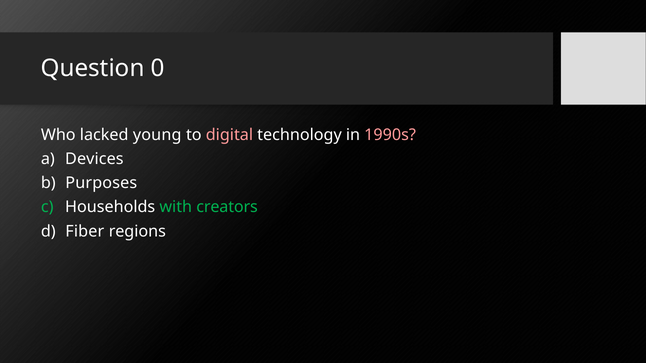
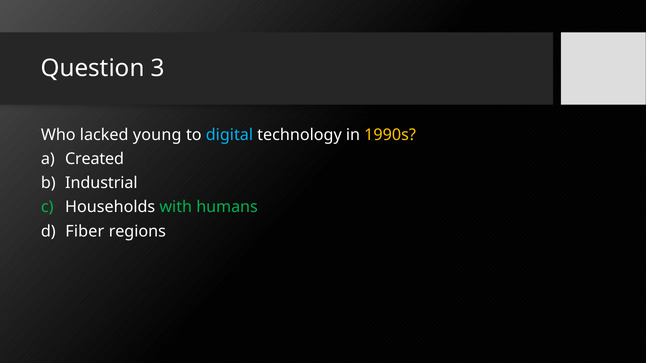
0: 0 -> 3
digital colour: pink -> light blue
1990s colour: pink -> yellow
Devices: Devices -> Created
Purposes: Purposes -> Industrial
creators: creators -> humans
